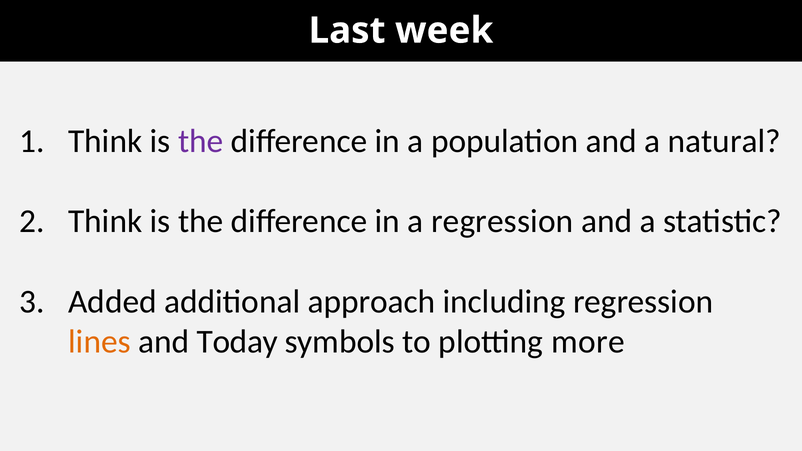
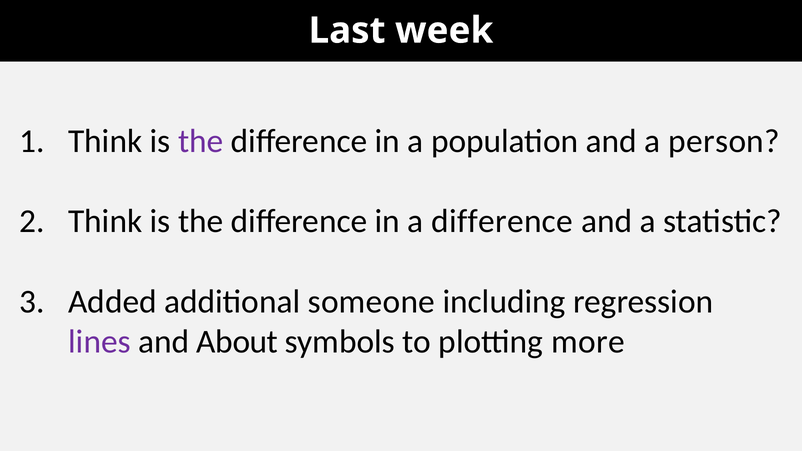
natural: natural -> person
a regression: regression -> difference
approach: approach -> someone
lines colour: orange -> purple
Today: Today -> About
